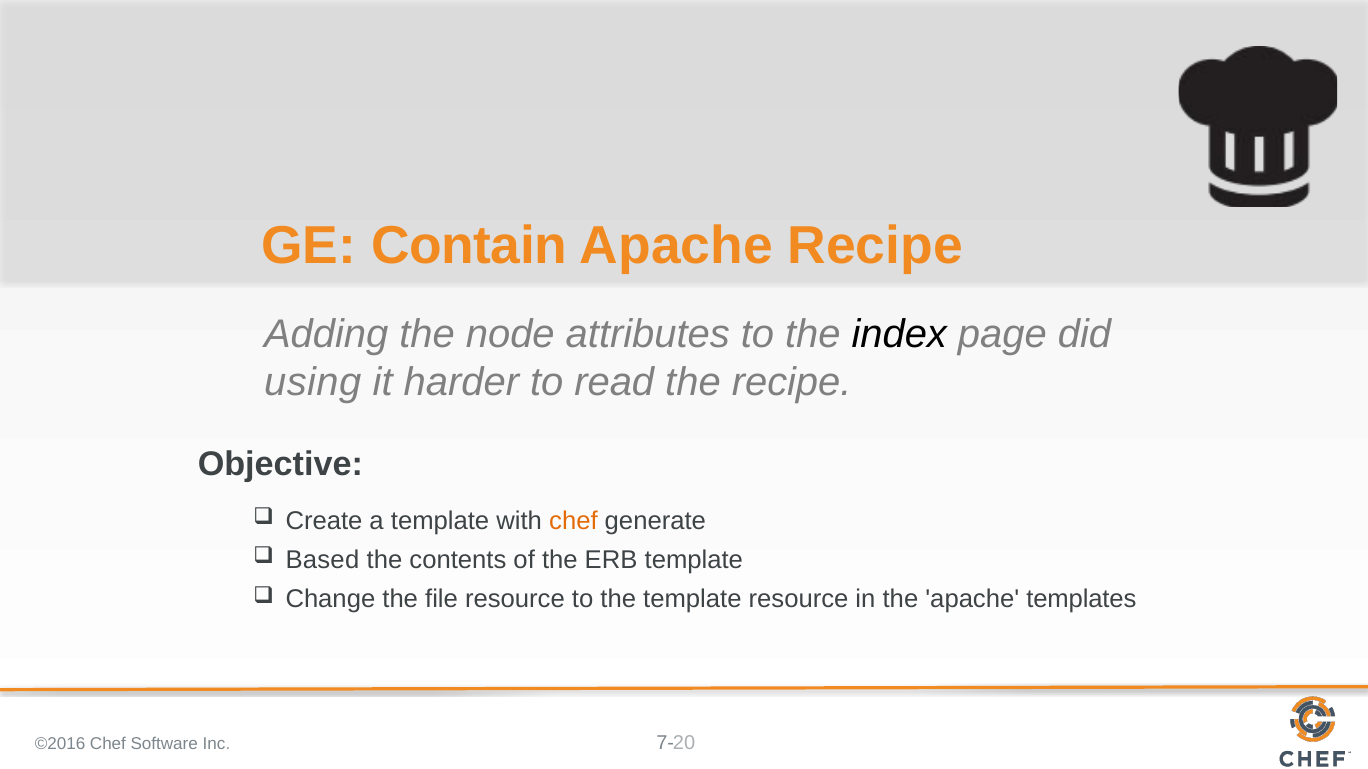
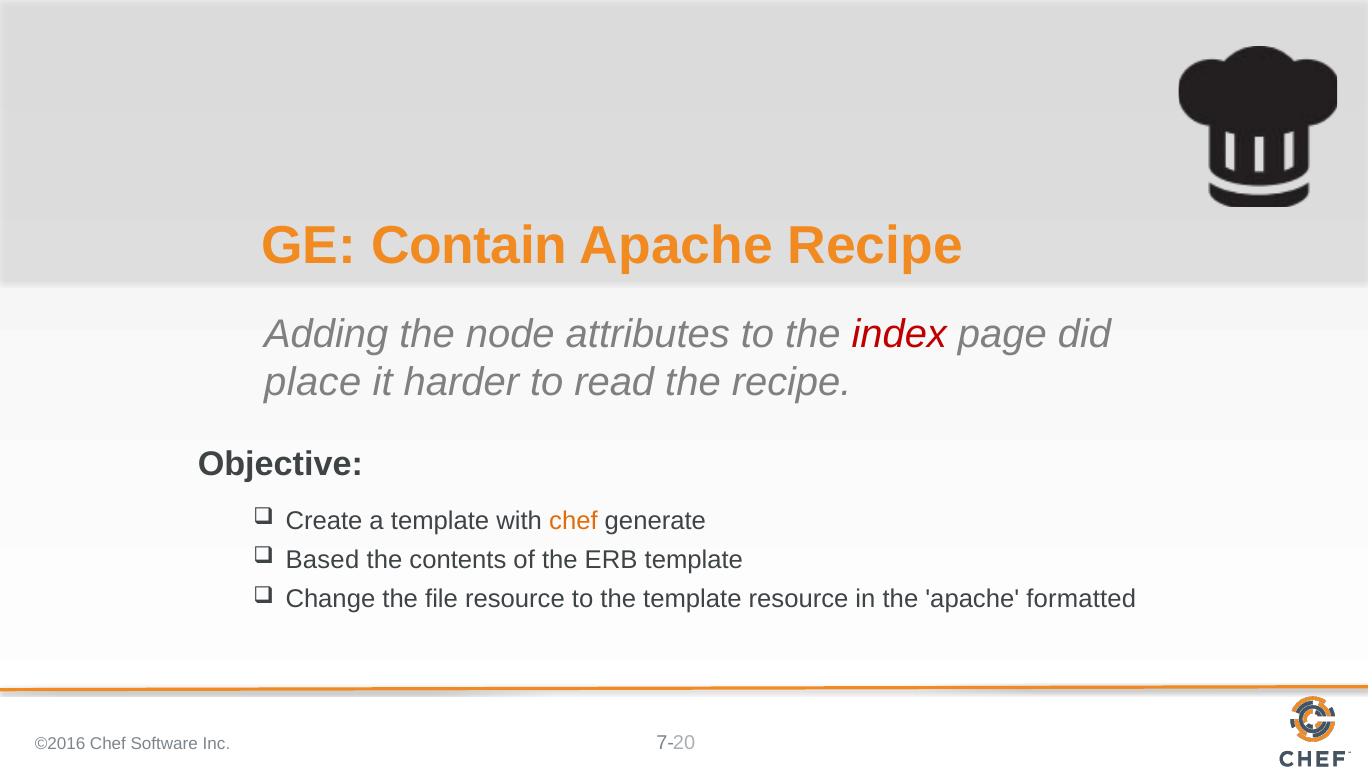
index colour: black -> red
using: using -> place
templates: templates -> formatted
